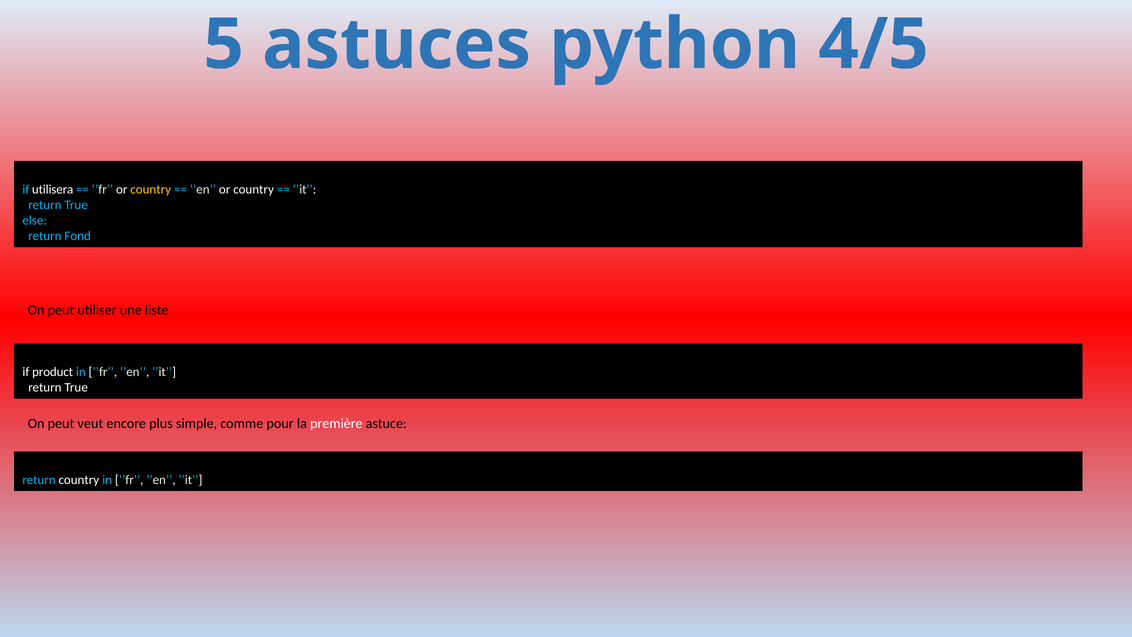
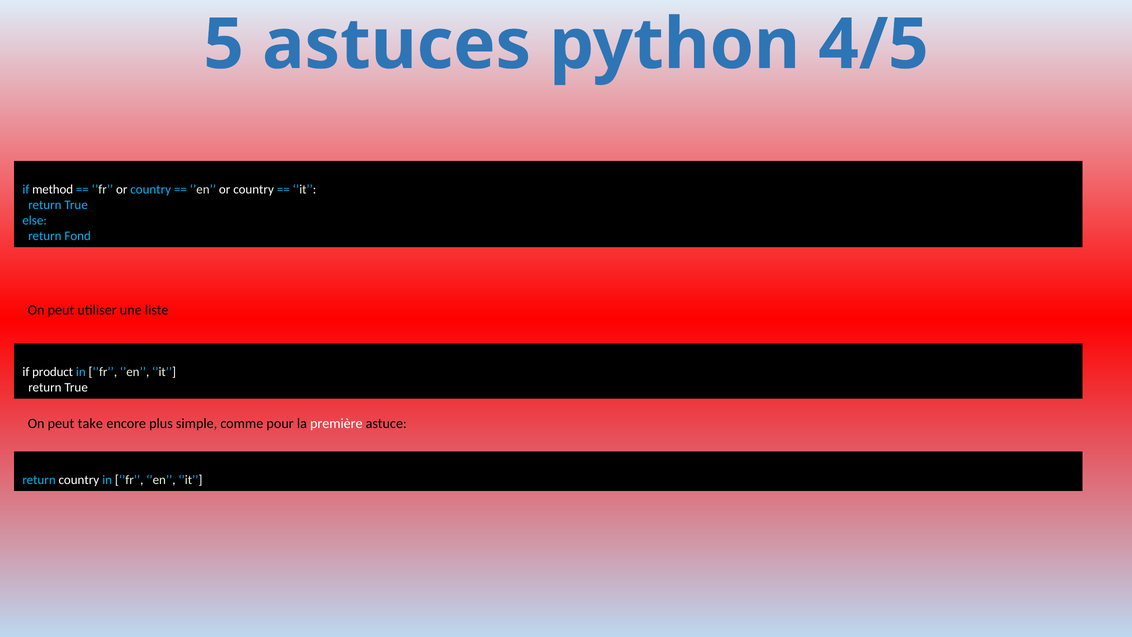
utilisera: utilisera -> method
country at (151, 189) colour: yellow -> light blue
veut: veut -> take
